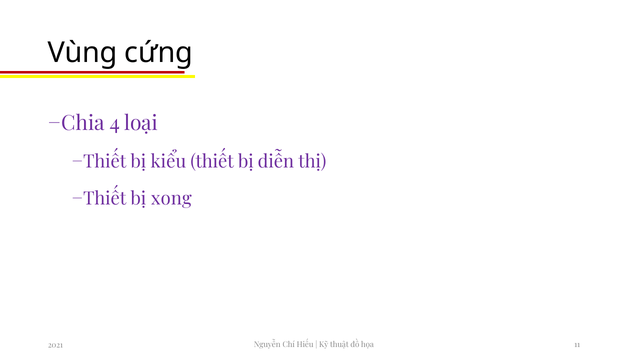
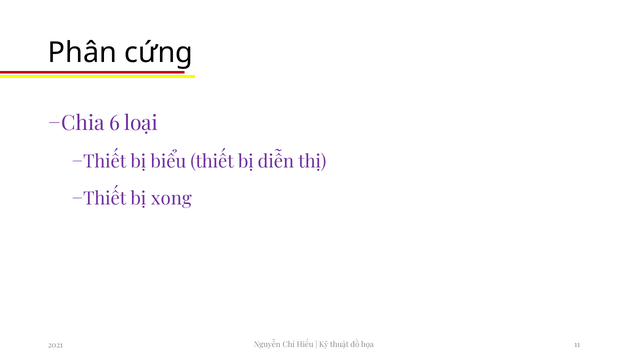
Vùng: Vùng -> Phân
4: 4 -> 6
kiểu: kiểu -> biểu
